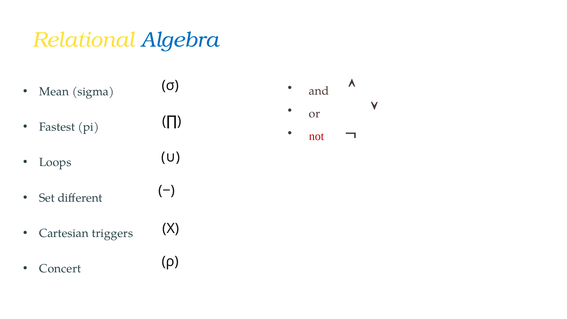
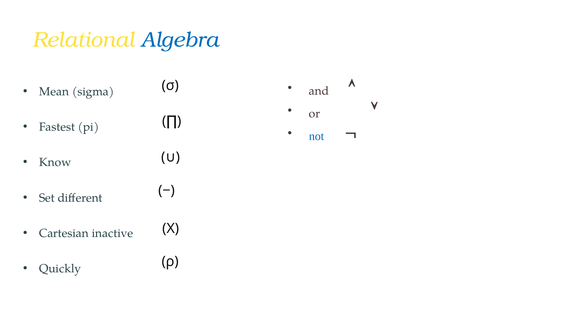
not colour: red -> blue
Loops: Loops -> Know
triggers: triggers -> inactive
Concert: Concert -> Quickly
